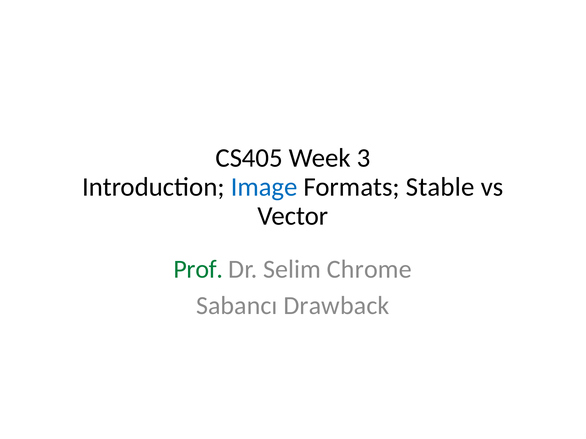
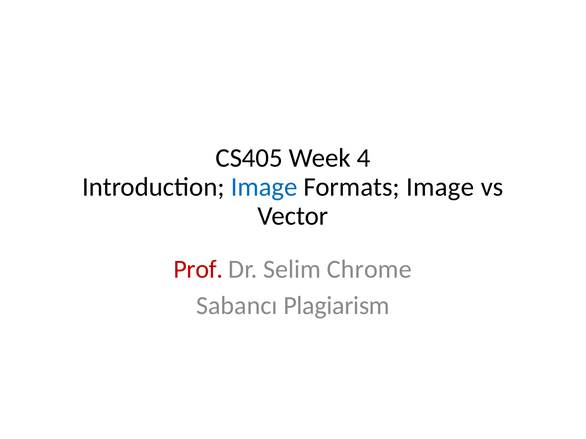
3: 3 -> 4
Formats Stable: Stable -> Image
Prof colour: green -> red
Drawback: Drawback -> Plagiarism
